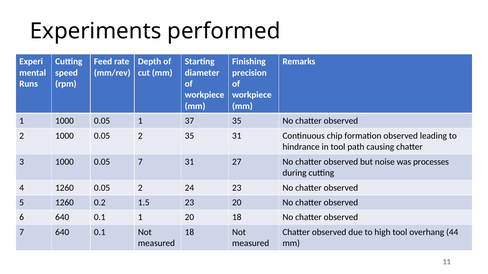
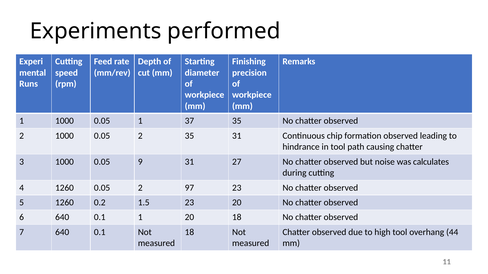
0.05 7: 7 -> 9
processes: processes -> calculates
24: 24 -> 97
